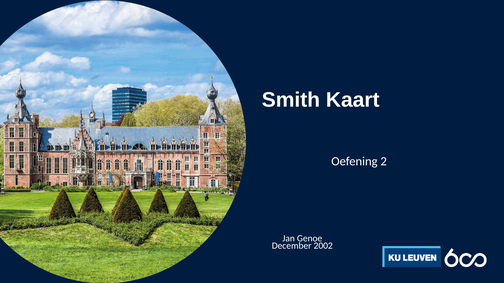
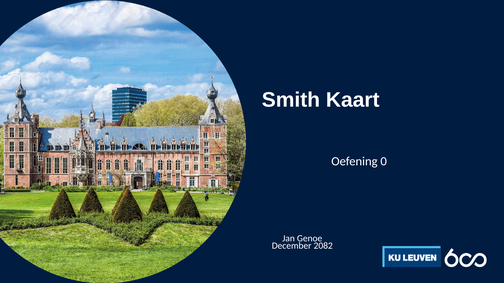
2: 2 -> 0
2002: 2002 -> 2082
